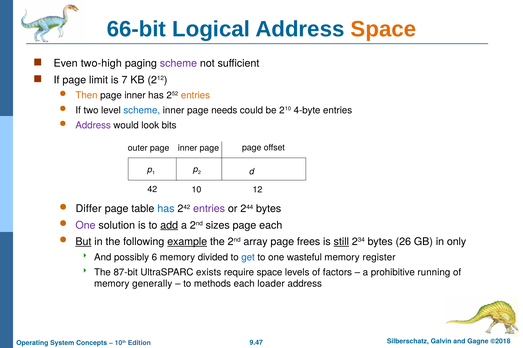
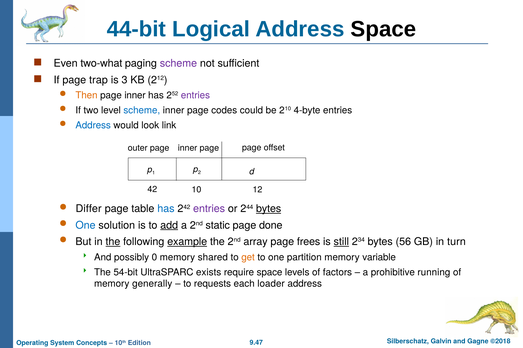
66-bit: 66-bit -> 44-bit
Space at (383, 29) colour: orange -> black
two-high: two-high -> two-what
limit: limit -> trap
7: 7 -> 3
entries at (195, 96) colour: orange -> purple
needs: needs -> codes
Address at (93, 126) colour: purple -> blue
bits: bits -> link
bytes at (269, 209) underline: none -> present
One at (85, 226) colour: purple -> blue
sizes: sizes -> static
page each: each -> done
But underline: present -> none
the at (113, 242) underline: none -> present
26: 26 -> 56
only: only -> turn
6: 6 -> 0
divided: divided -> shared
get colour: blue -> orange
wasteful: wasteful -> partition
register: register -> variable
87-bit: 87-bit -> 54-bit
methods: methods -> requests
